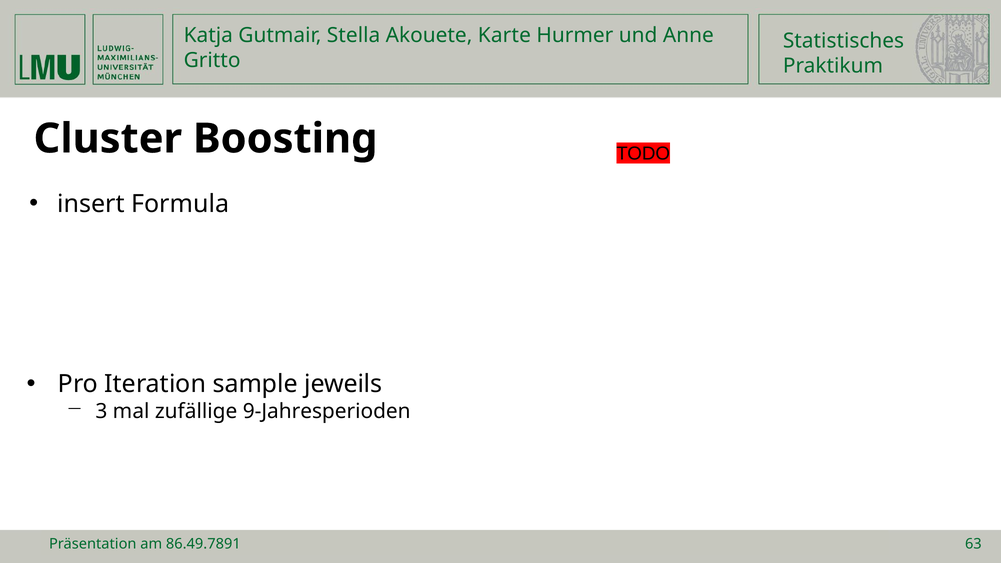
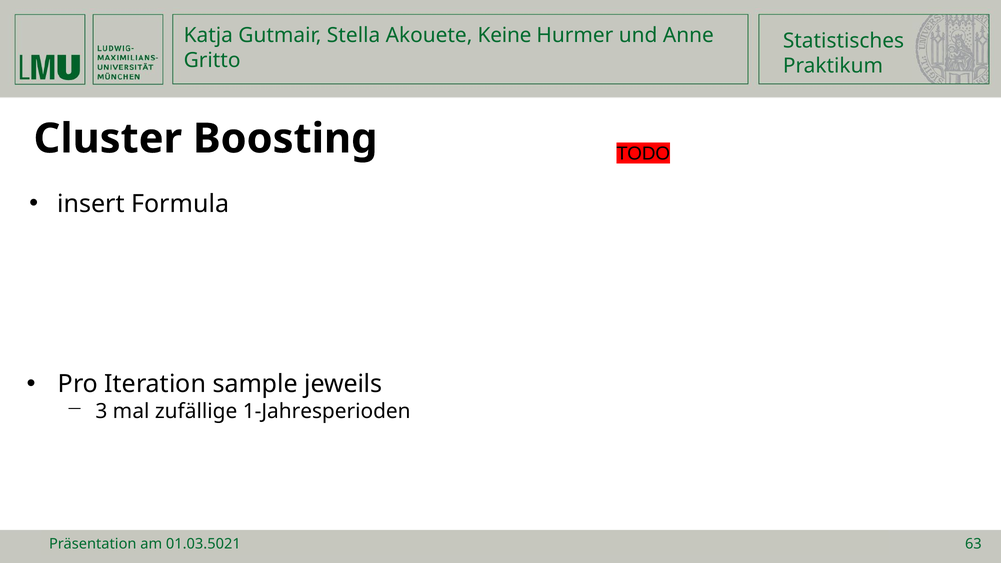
Karte: Karte -> Keine
9-Jahresperioden: 9-Jahresperioden -> 1-Jahresperioden
86.49.7891: 86.49.7891 -> 01.03.5021
